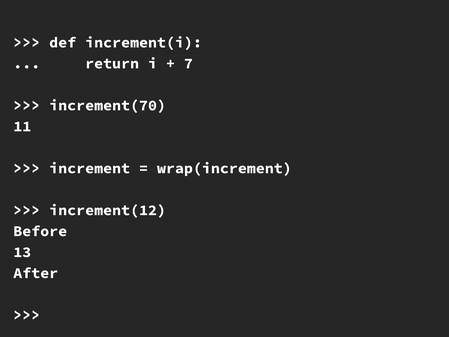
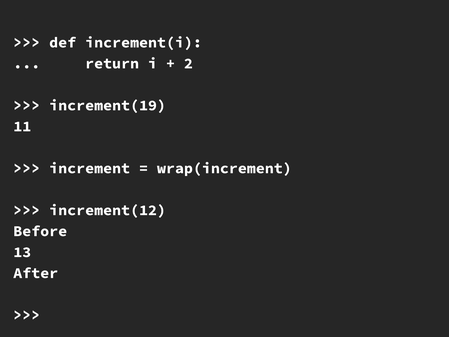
7: 7 -> 2
increment(70: increment(70 -> increment(19
